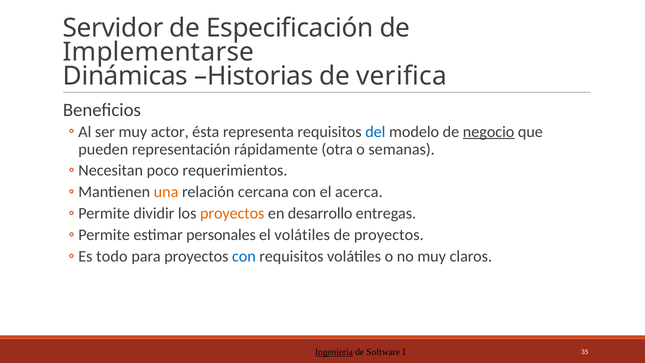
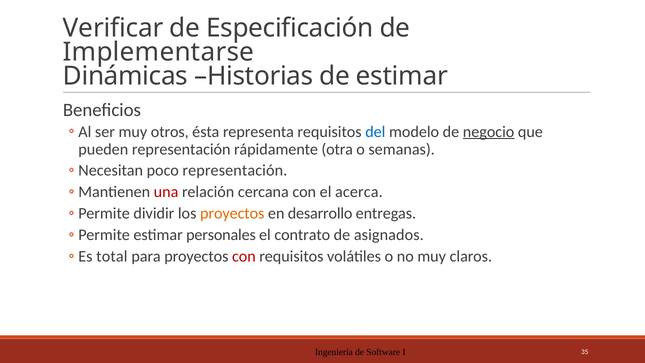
Servidor: Servidor -> Verificar
de verifica: verifica -> estimar
actor: actor -> otros
poco requerimientos: requerimientos -> representación
una colour: orange -> red
el volátiles: volátiles -> contrato
de proyectos: proyectos -> asignados
todo: todo -> total
con at (244, 256) colour: blue -> red
Ingeniería underline: present -> none
